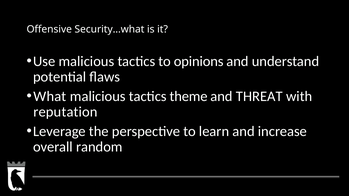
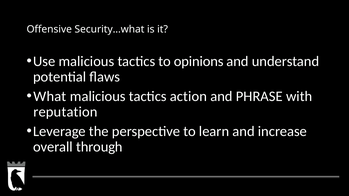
theme: theme -> action
THREAT: THREAT -> PHRASE
random: random -> through
